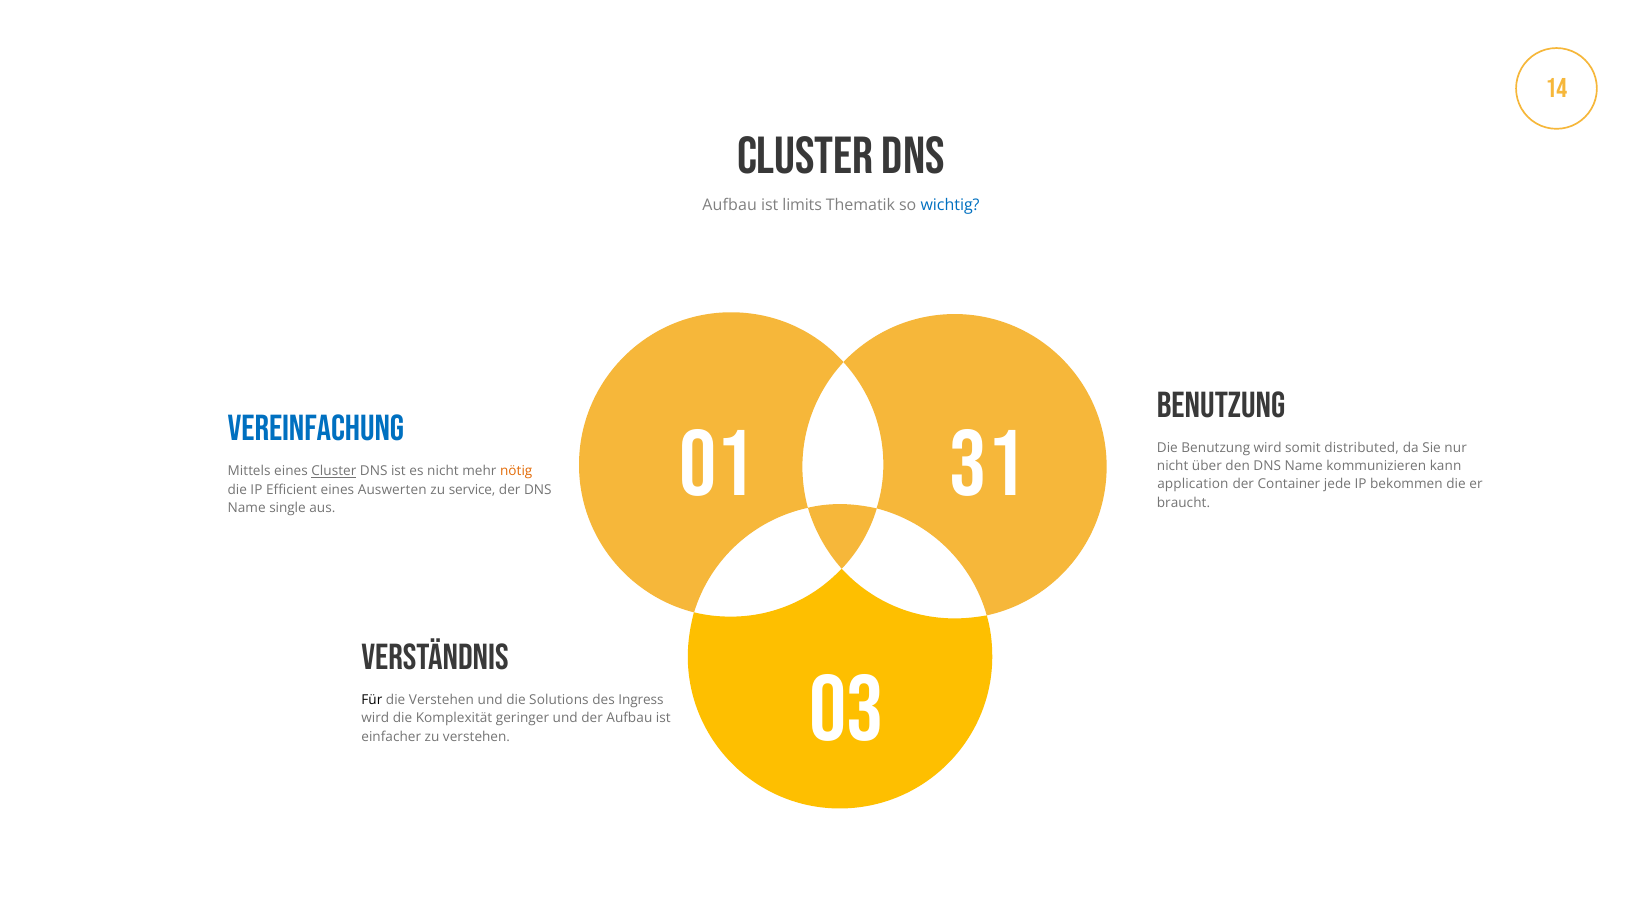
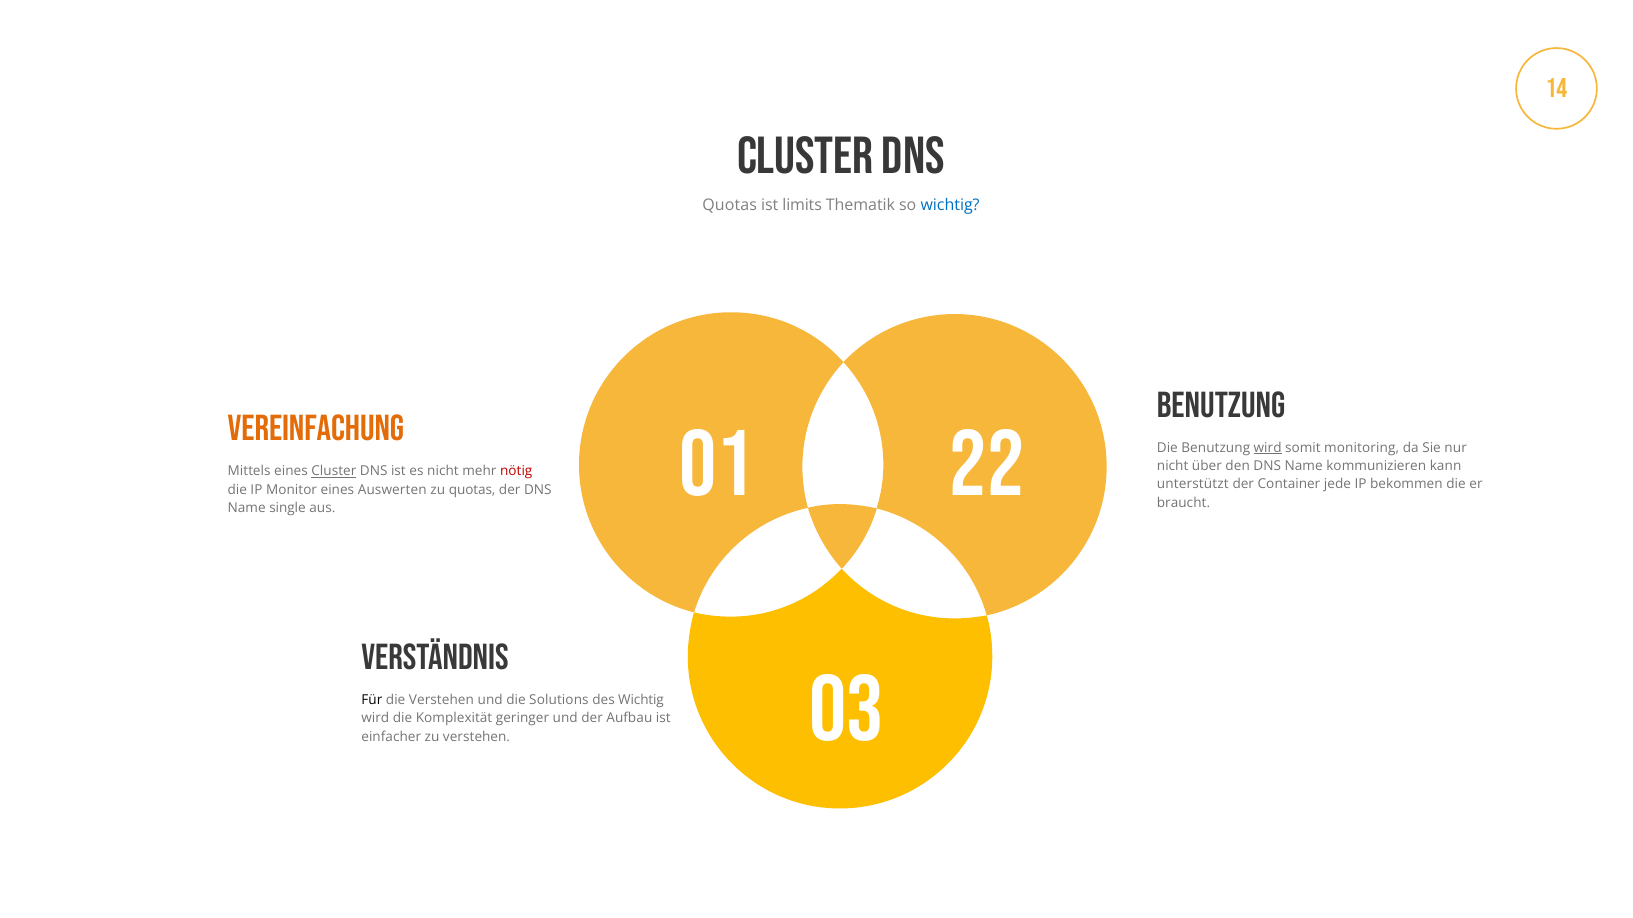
Aufbau at (730, 206): Aufbau -> Quotas
Vereinfachung colour: blue -> orange
31: 31 -> 22
wird at (1268, 448) underline: none -> present
distributed: distributed -> monitoring
nötig colour: orange -> red
application: application -> unterstützt
Efficient: Efficient -> Monitor
zu service: service -> quotas
des Ingress: Ingress -> Wichtig
